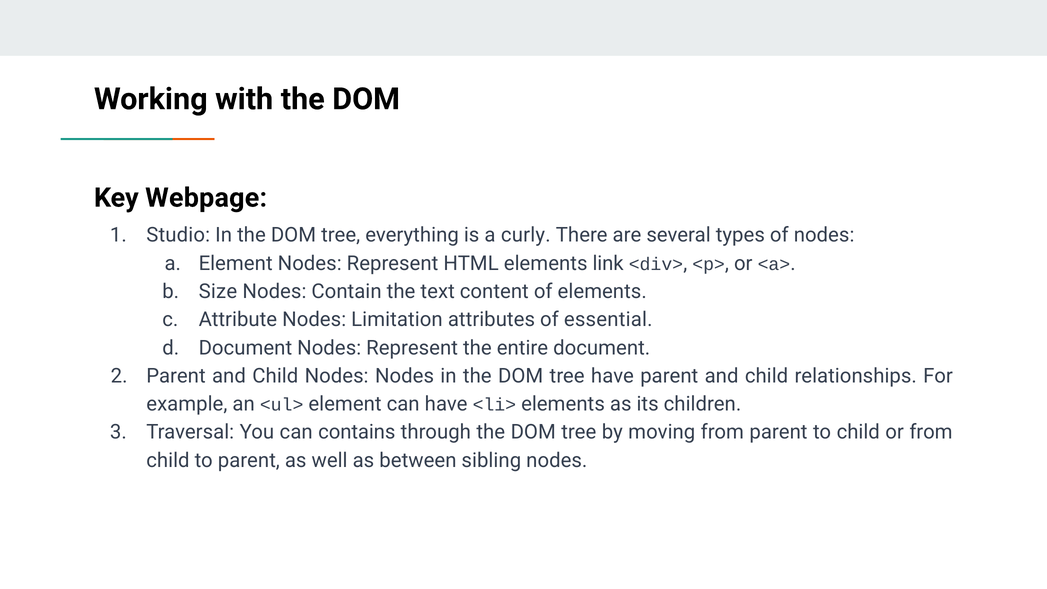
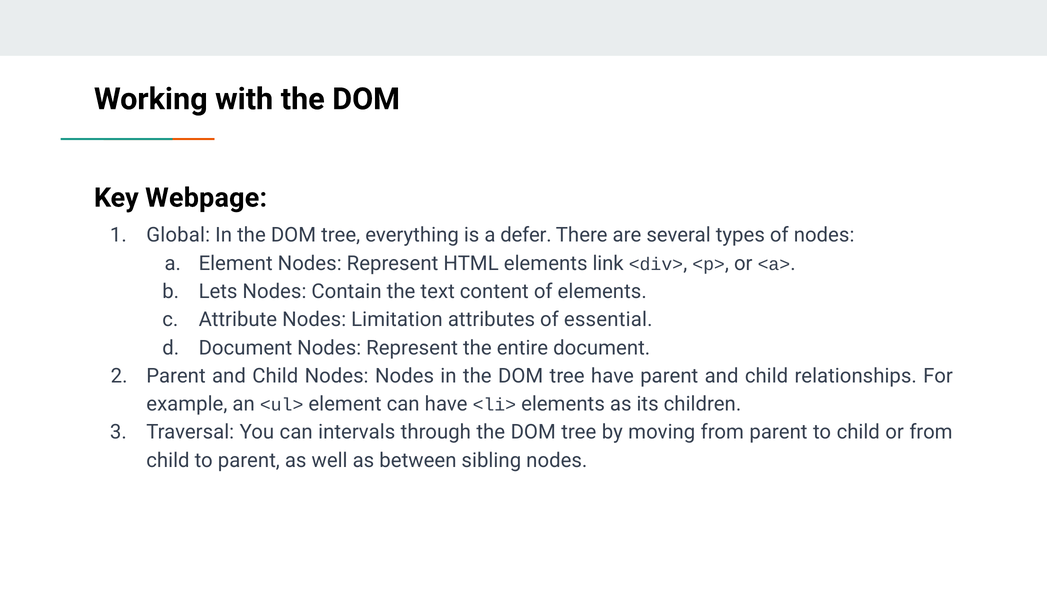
Studio: Studio -> Global
curly: curly -> defer
Size: Size -> Lets
contains: contains -> intervals
